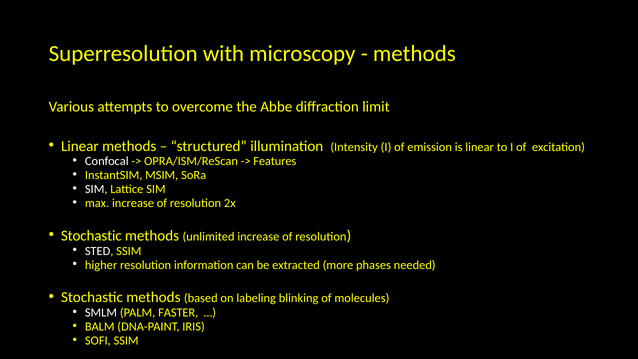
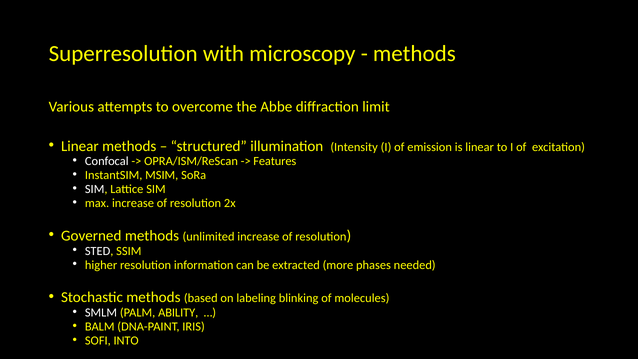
Stochastic at (91, 236): Stochastic -> Governed
FASTER: FASTER -> ABILITY
SOFI SSIM: SSIM -> INTO
